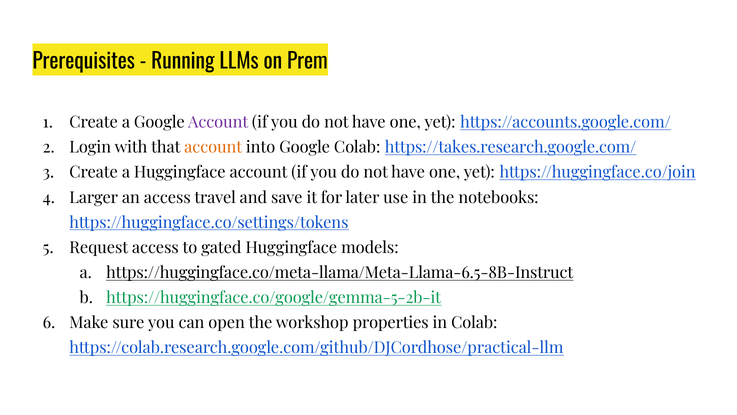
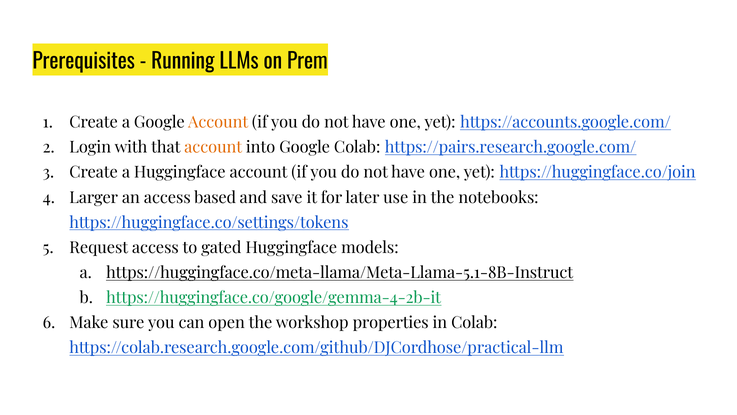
Account at (218, 122) colour: purple -> orange
https://takes.research.google.com/: https://takes.research.google.com/ -> https://pairs.research.google.com/
travel: travel -> based
https://huggingface.co/meta-llama/Meta-Llama-6.5-8B-Instruct: https://huggingface.co/meta-llama/Meta-Llama-6.5-8B-Instruct -> https://huggingface.co/meta-llama/Meta-Llama-5.1-8B-Instruct
https://huggingface.co/google/gemma-5-2b-it: https://huggingface.co/google/gemma-5-2b-it -> https://huggingface.co/google/gemma-4-2b-it
